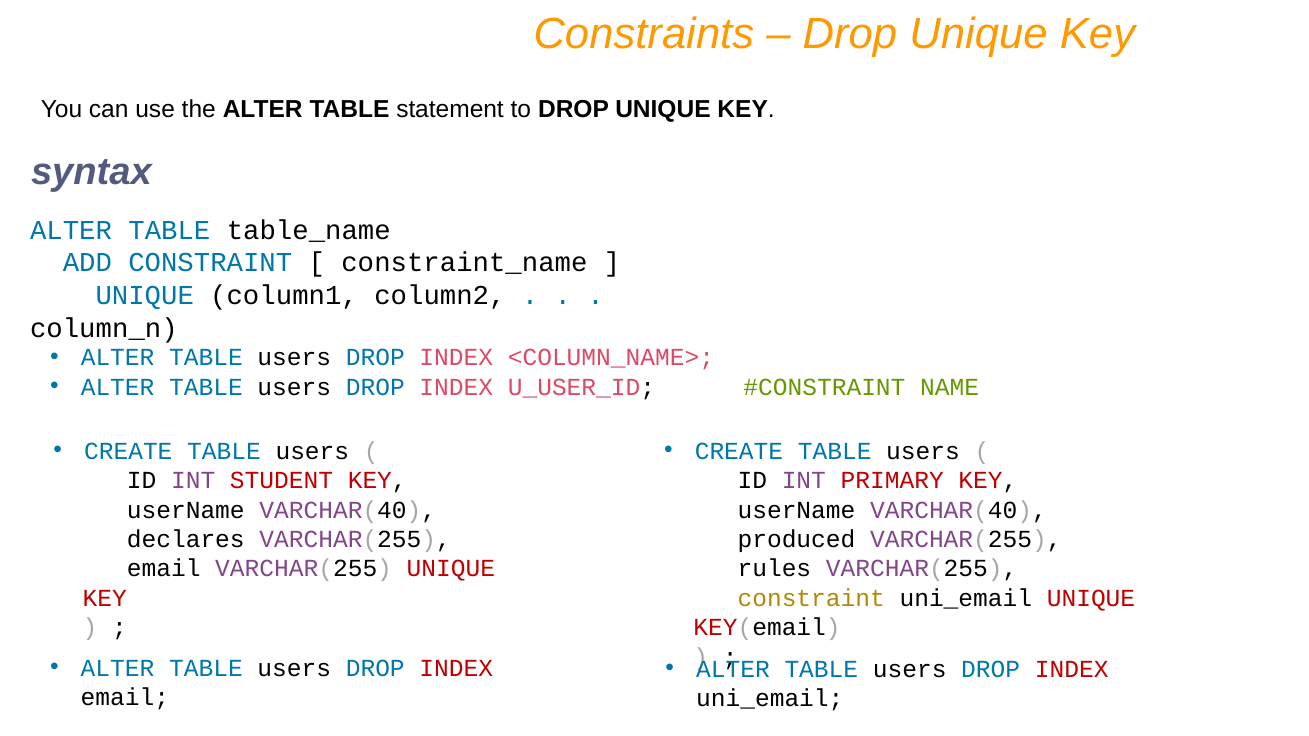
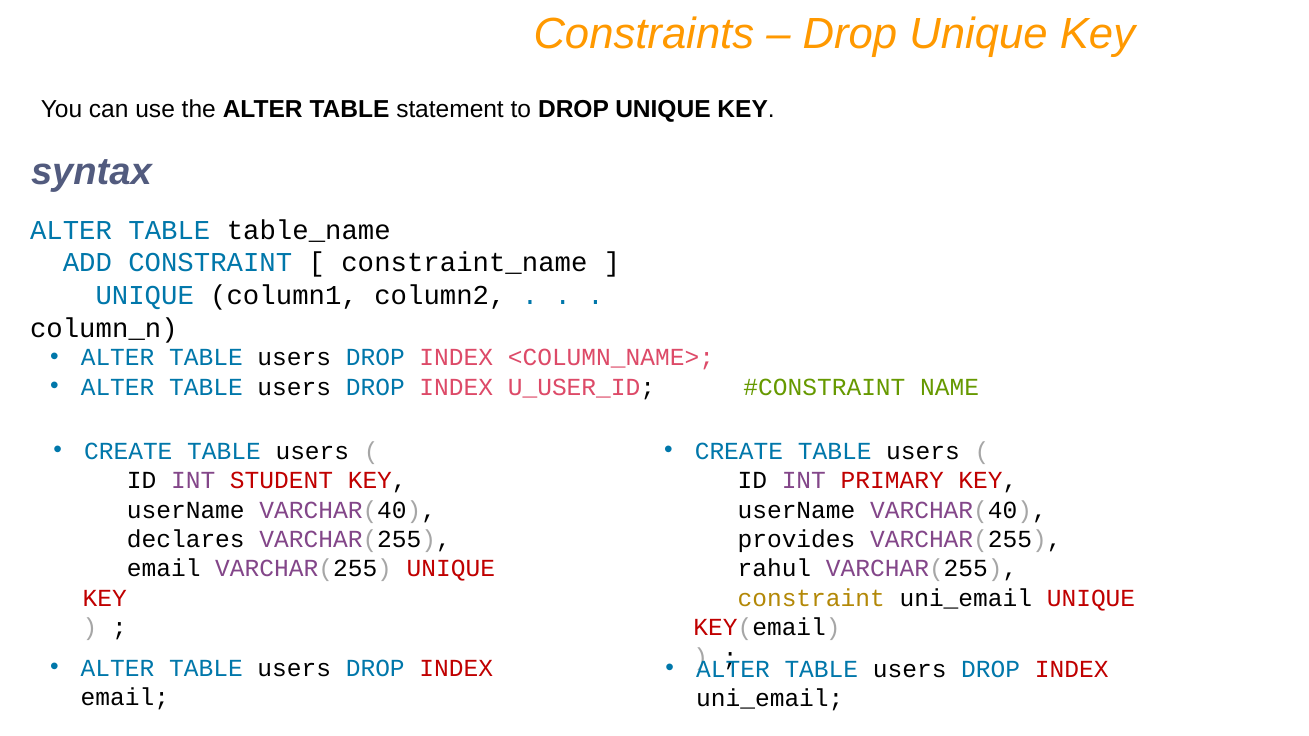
produced: produced -> provides
rules: rules -> rahul
